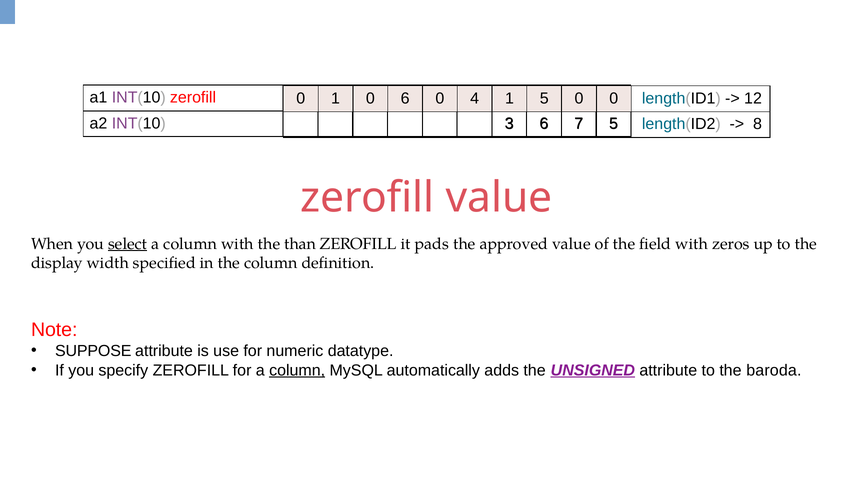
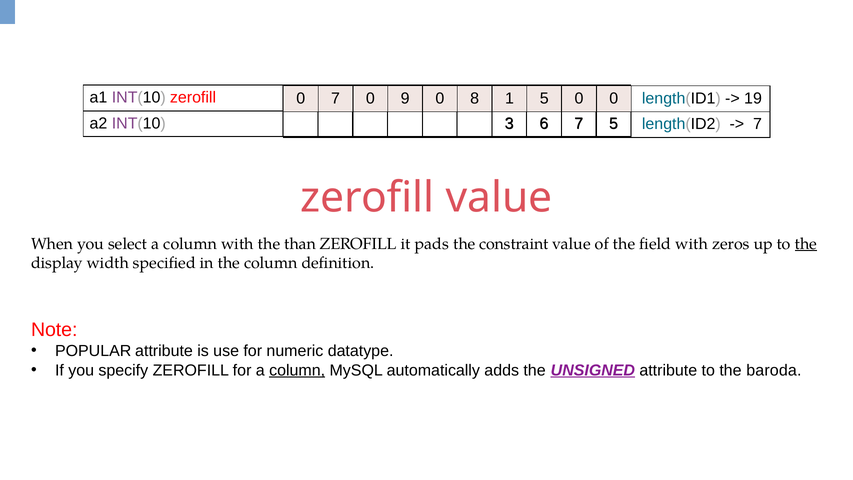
0 1: 1 -> 7
0 6: 6 -> 9
4: 4 -> 8
12: 12 -> 19
8 at (757, 124): 8 -> 7
select underline: present -> none
approved: approved -> constraint
the at (806, 244) underline: none -> present
SUPPOSE: SUPPOSE -> POPULAR
